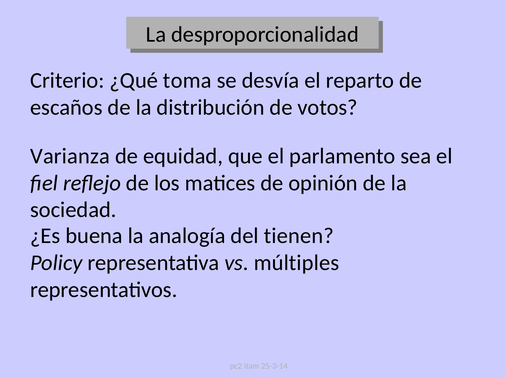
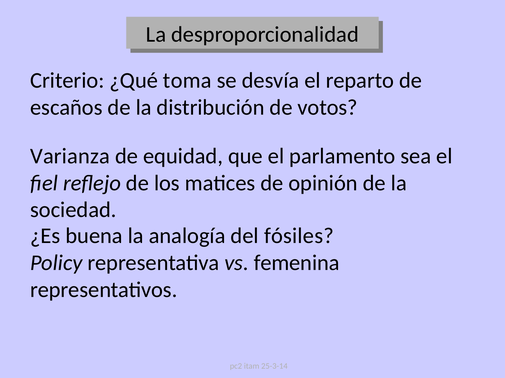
tienen: tienen -> fósiles
múltiples: múltiples -> femenina
